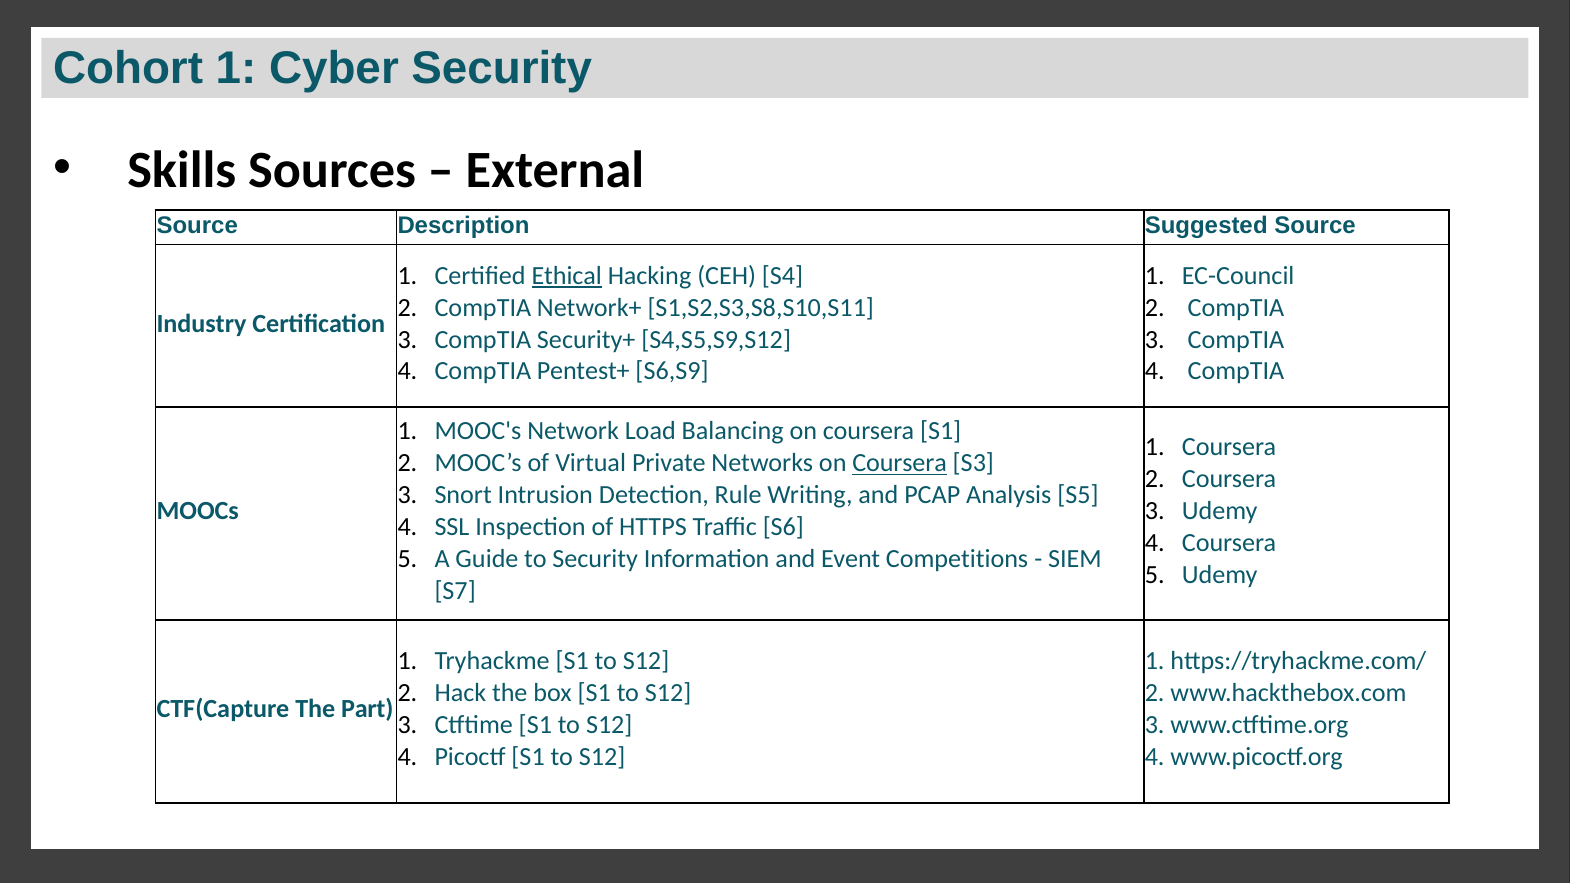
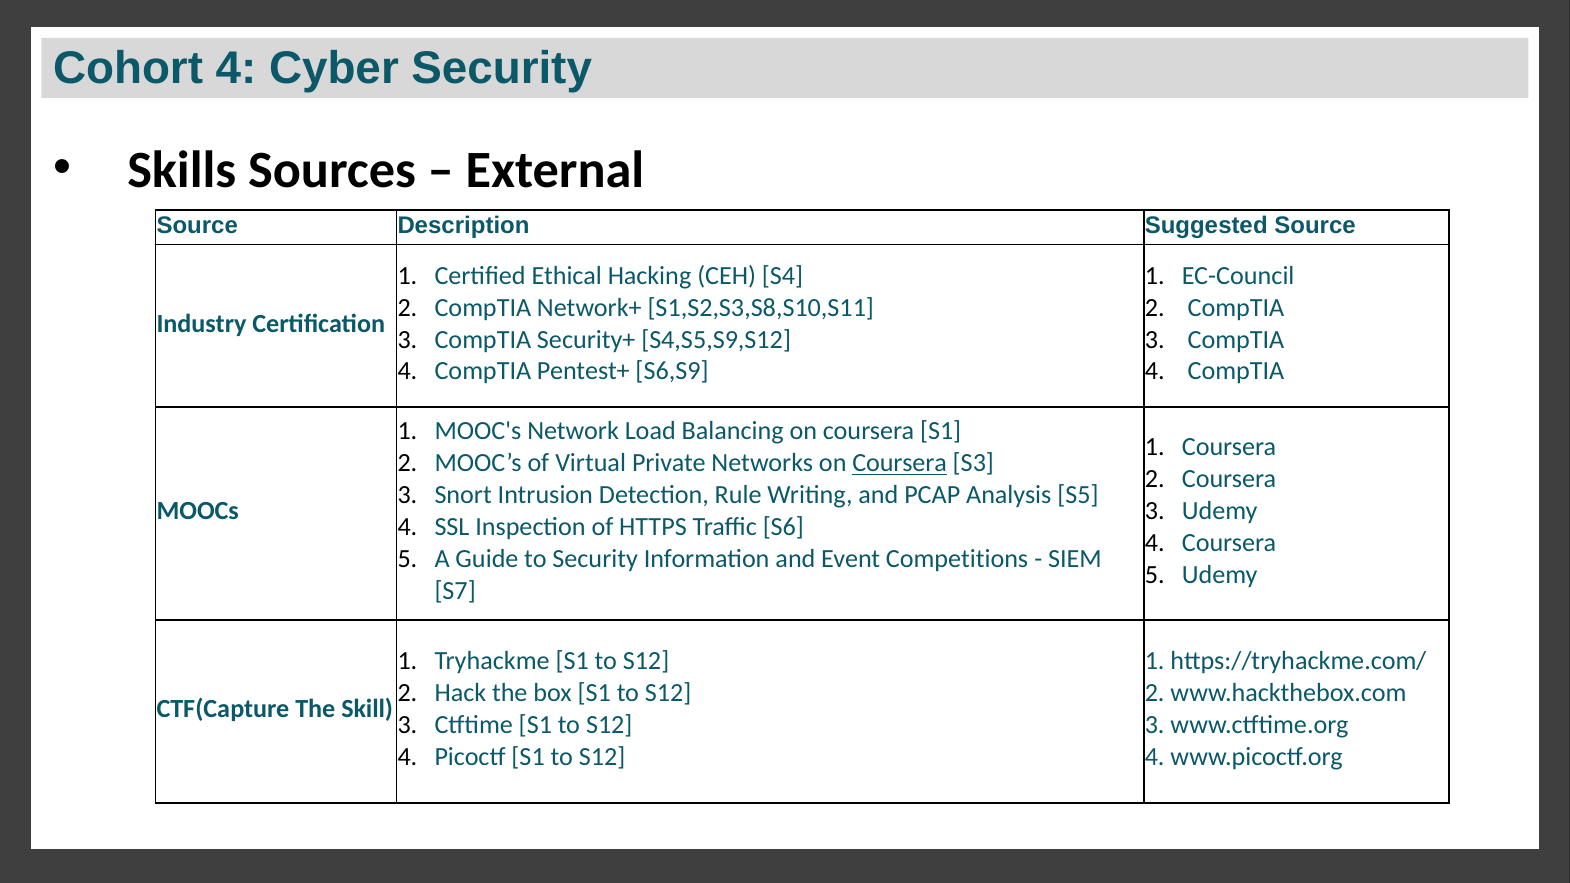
Cohort 1: 1 -> 4
Ethical underline: present -> none
Part: Part -> Skill
